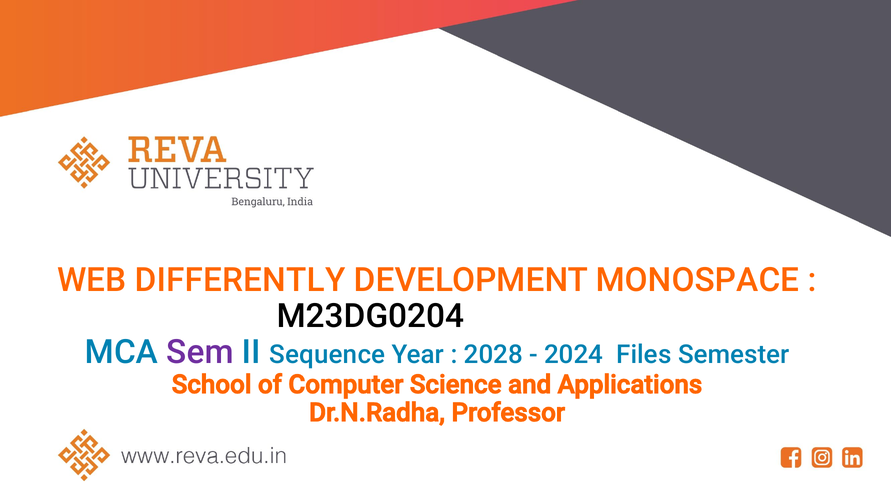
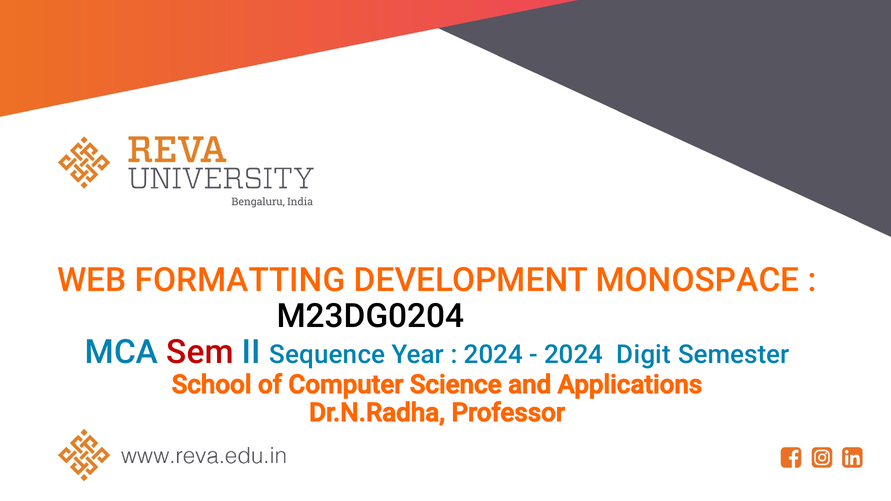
DIFFERENTLY: DIFFERENTLY -> FORMATTING
Sem colour: purple -> red
2028 at (493, 355): 2028 -> 2024
Files: Files -> Digit
